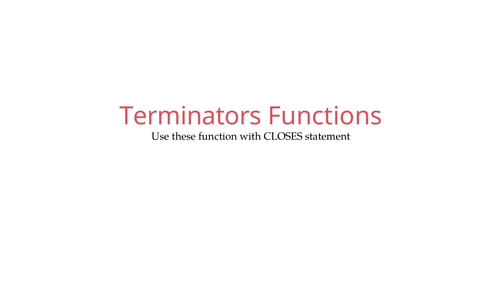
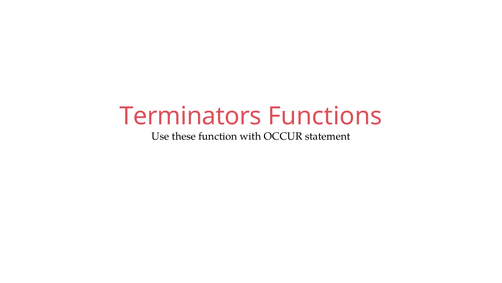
CLOSES: CLOSES -> OCCUR
